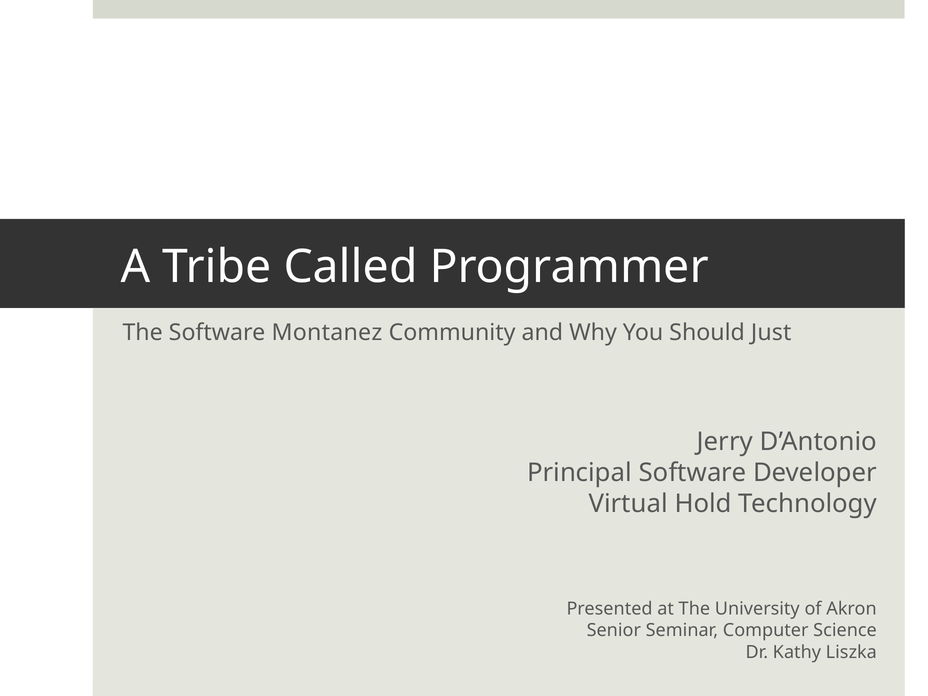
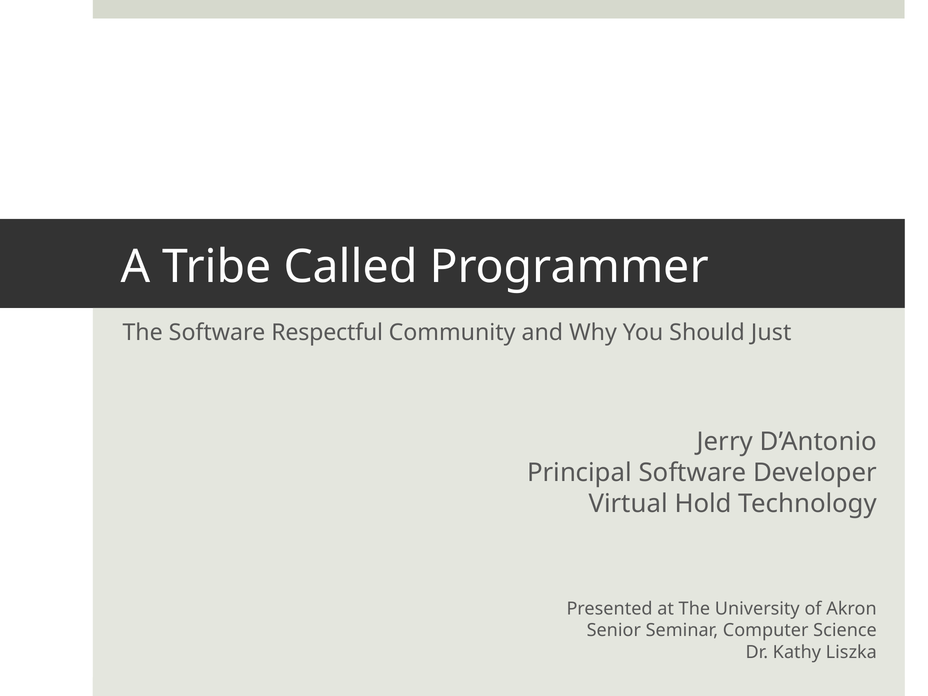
Montanez: Montanez -> Respectful
